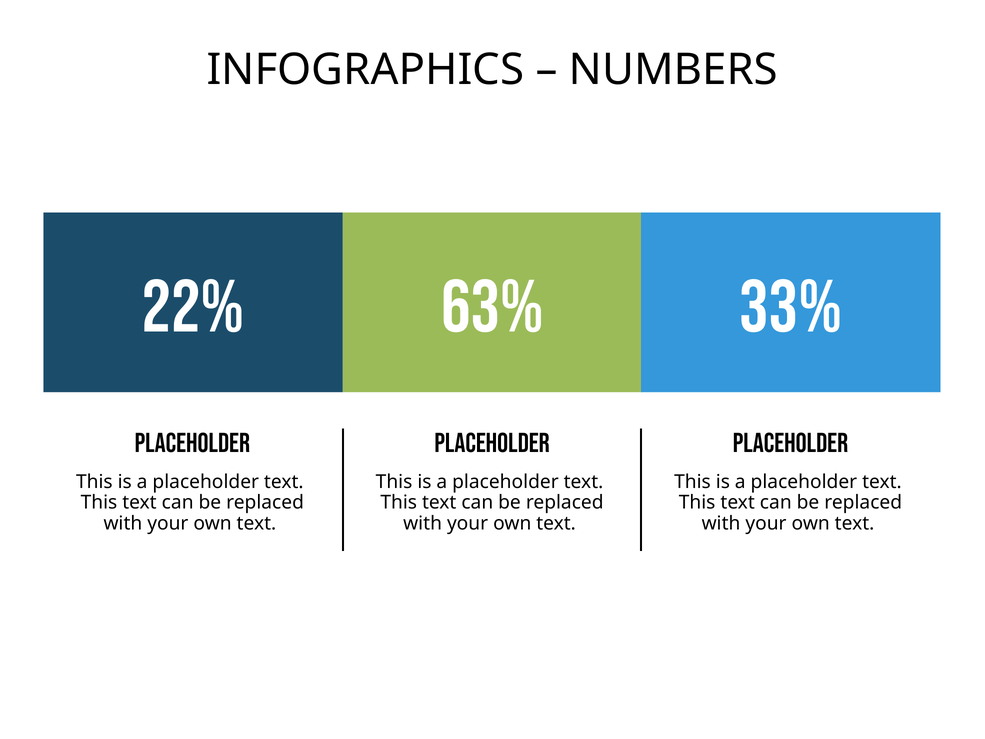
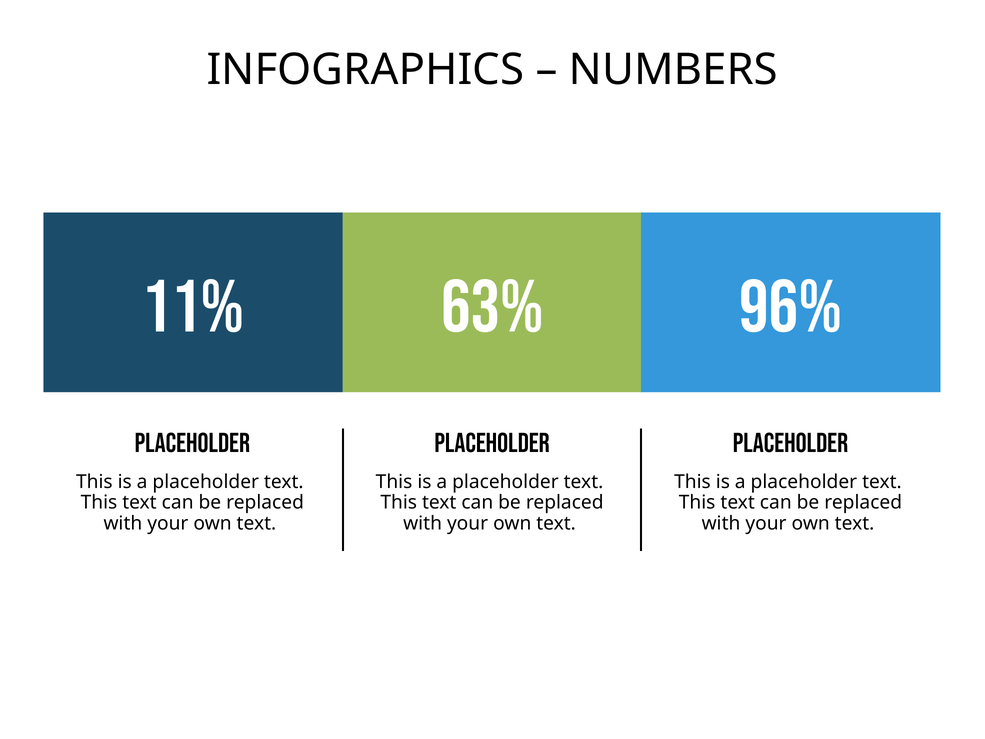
22%: 22% -> 11%
33%: 33% -> 96%
